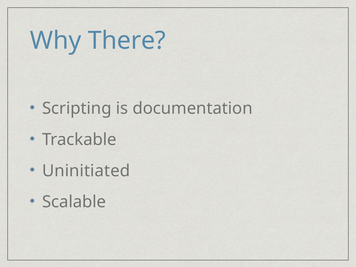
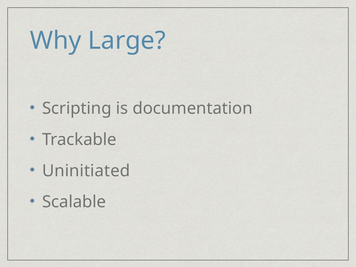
There: There -> Large
